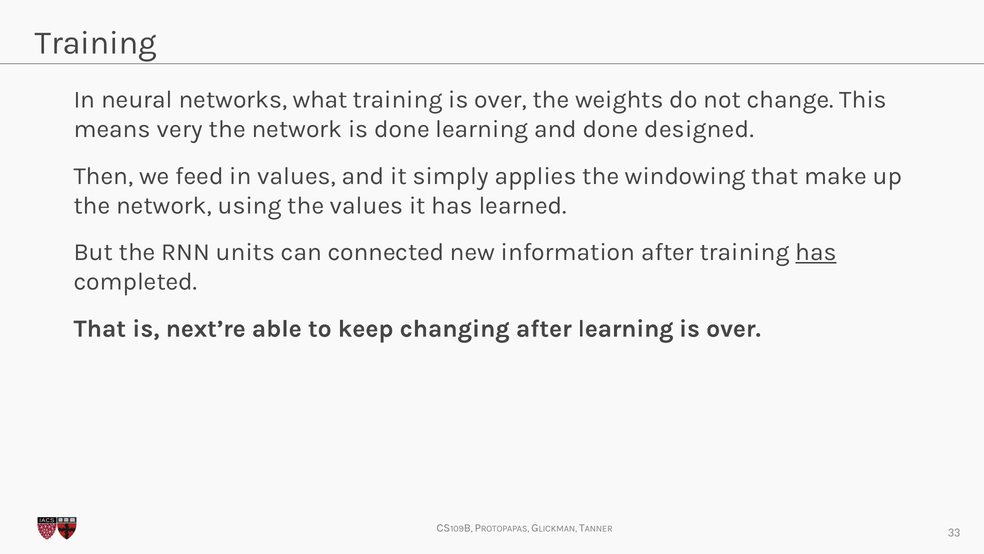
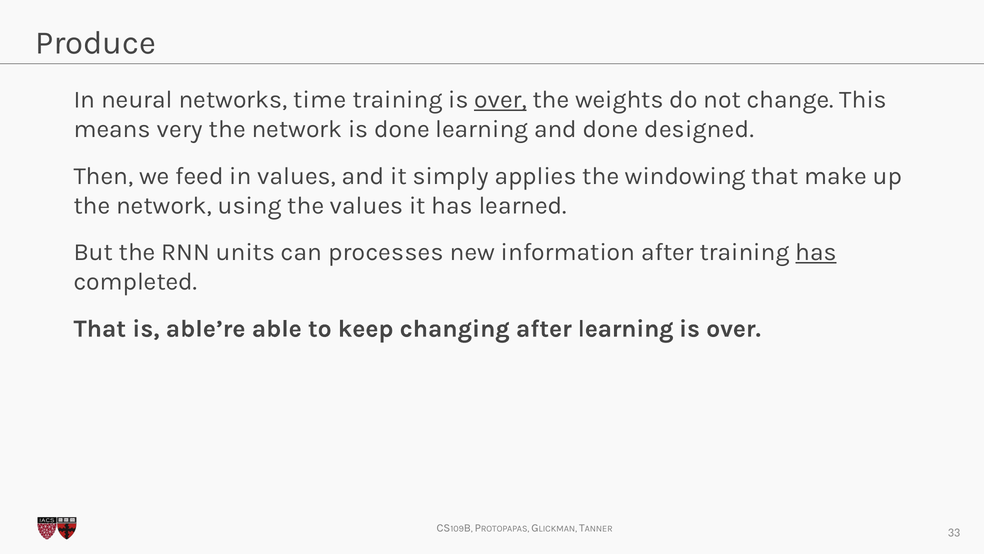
Training at (96, 43): Training -> Produce
what: what -> time
over at (500, 100) underline: none -> present
connected: connected -> processes
next’re: next’re -> able’re
